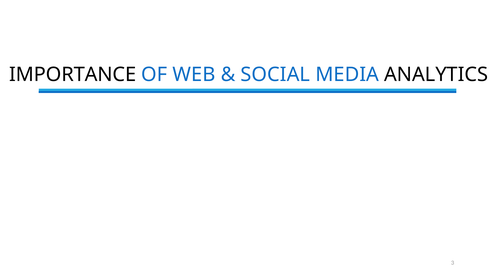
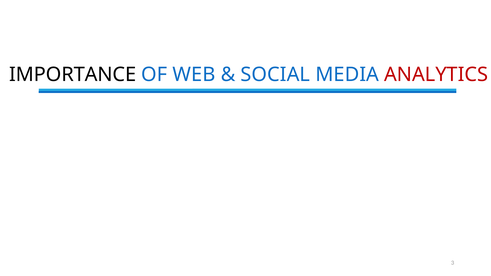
ANALYTICS colour: black -> red
